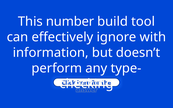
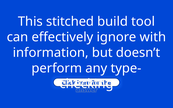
number: number -> stitched
